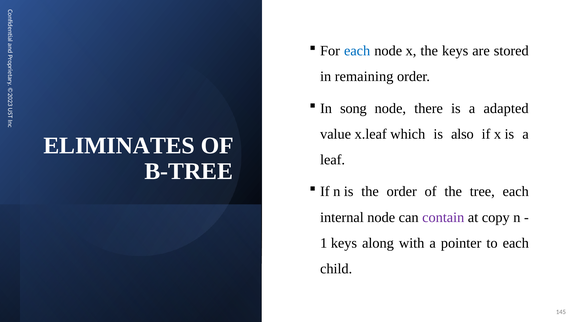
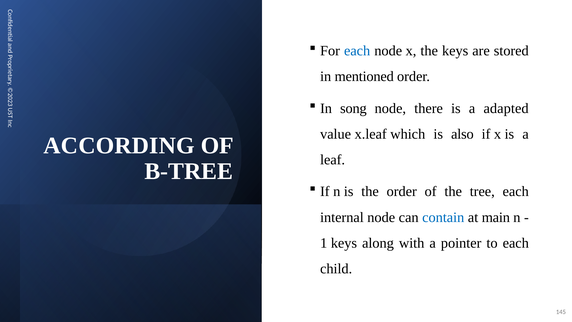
remaining: remaining -> mentioned
ELIMINATES: ELIMINATES -> ACCORDING
contain colour: purple -> blue
copy: copy -> main
